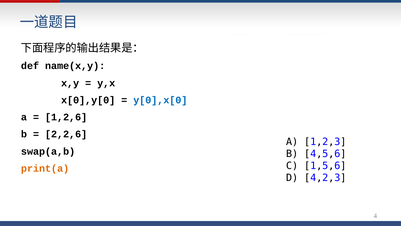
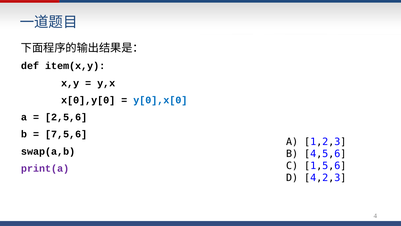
name(x,y: name(x,y -> item(x,y
1,2,6: 1,2,6 -> 2,5,6
2,2,6: 2,2,6 -> 7,5,6
print(a colour: orange -> purple
